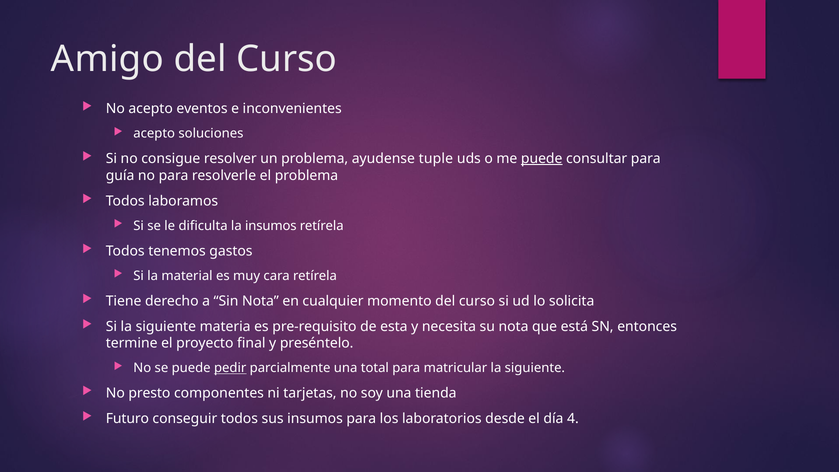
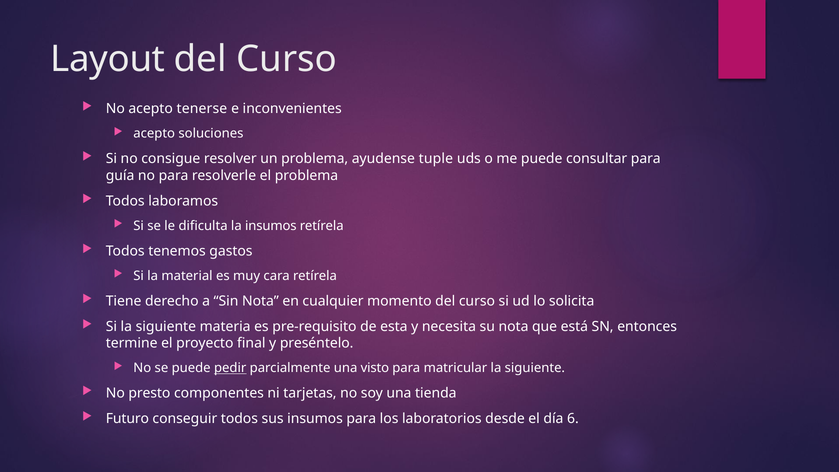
Amigo: Amigo -> Layout
eventos: eventos -> tenerse
puede at (542, 159) underline: present -> none
total: total -> visto
4: 4 -> 6
